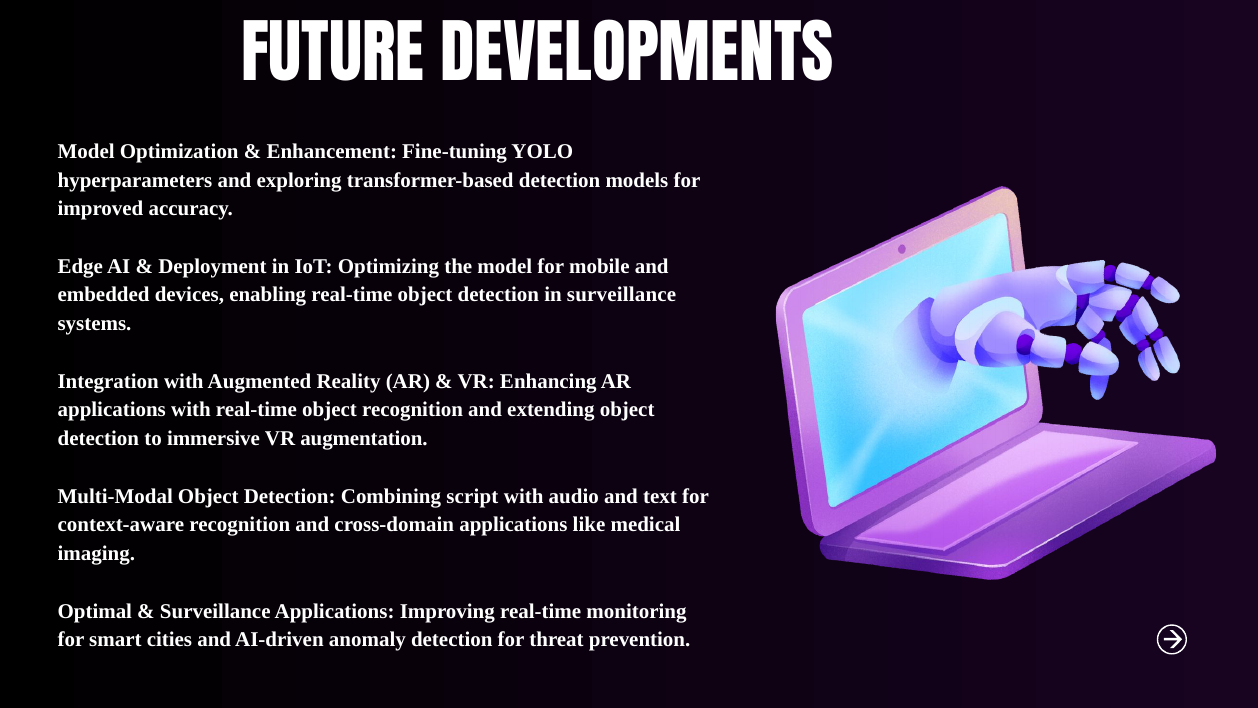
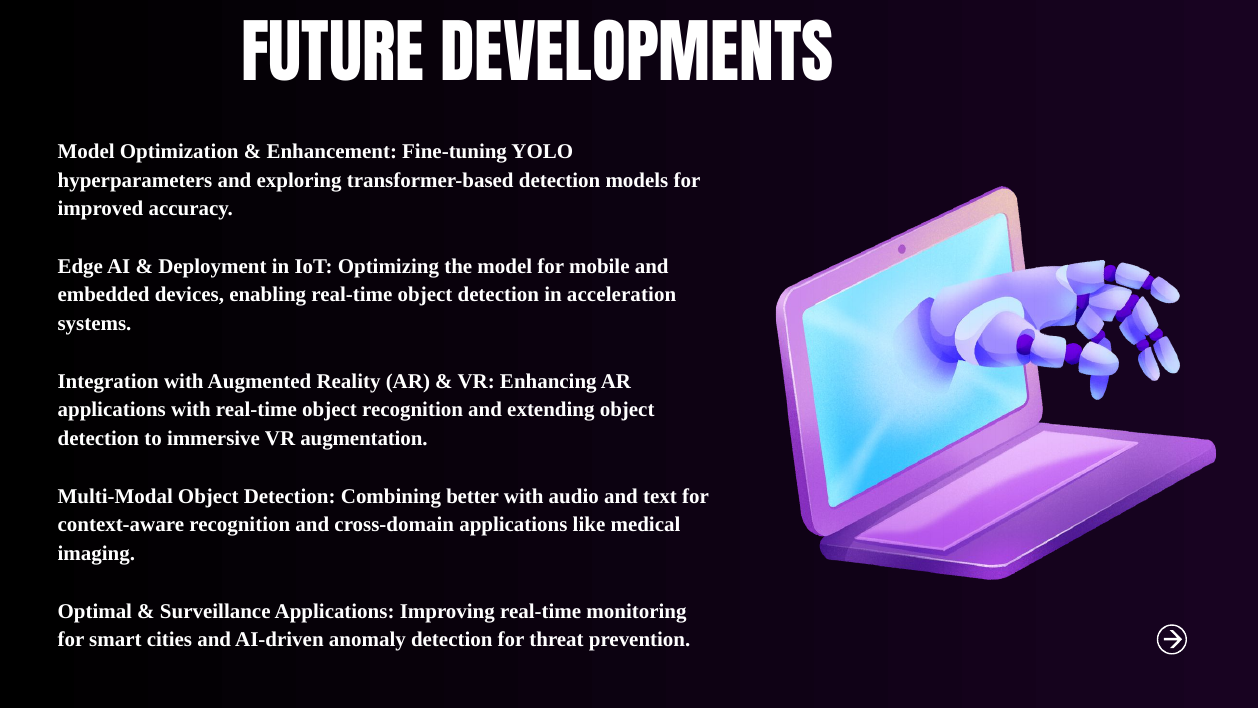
in surveillance: surveillance -> acceleration
script: script -> better
